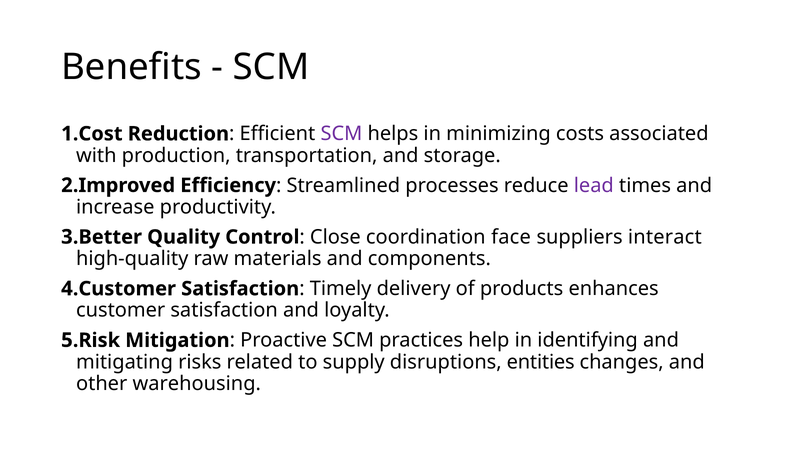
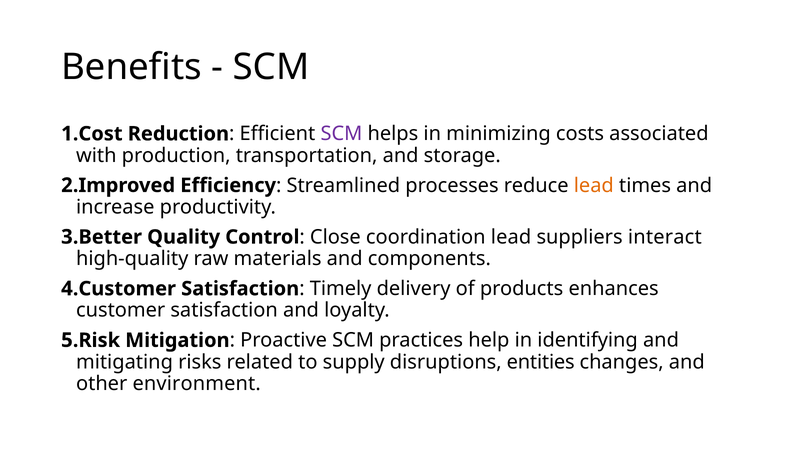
lead at (594, 185) colour: purple -> orange
coordination face: face -> lead
warehousing: warehousing -> environment
